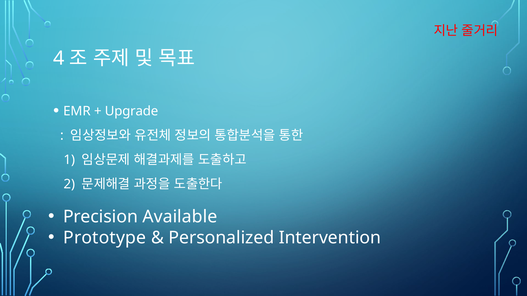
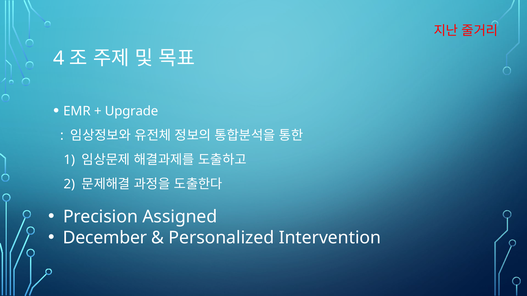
Available: Available -> Assigned
Prototype: Prototype -> December
